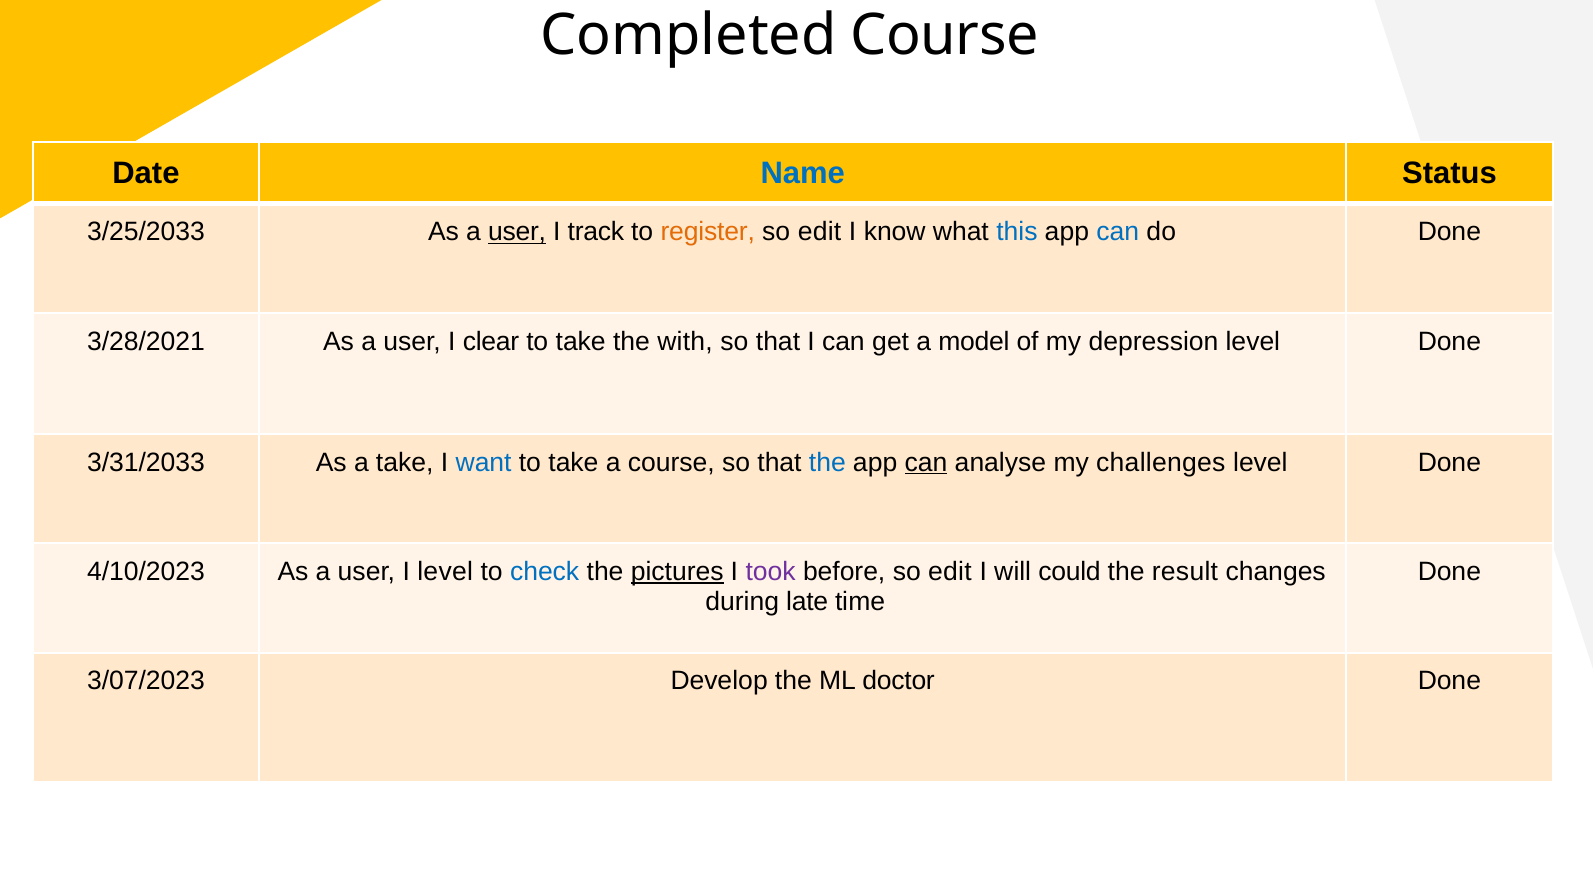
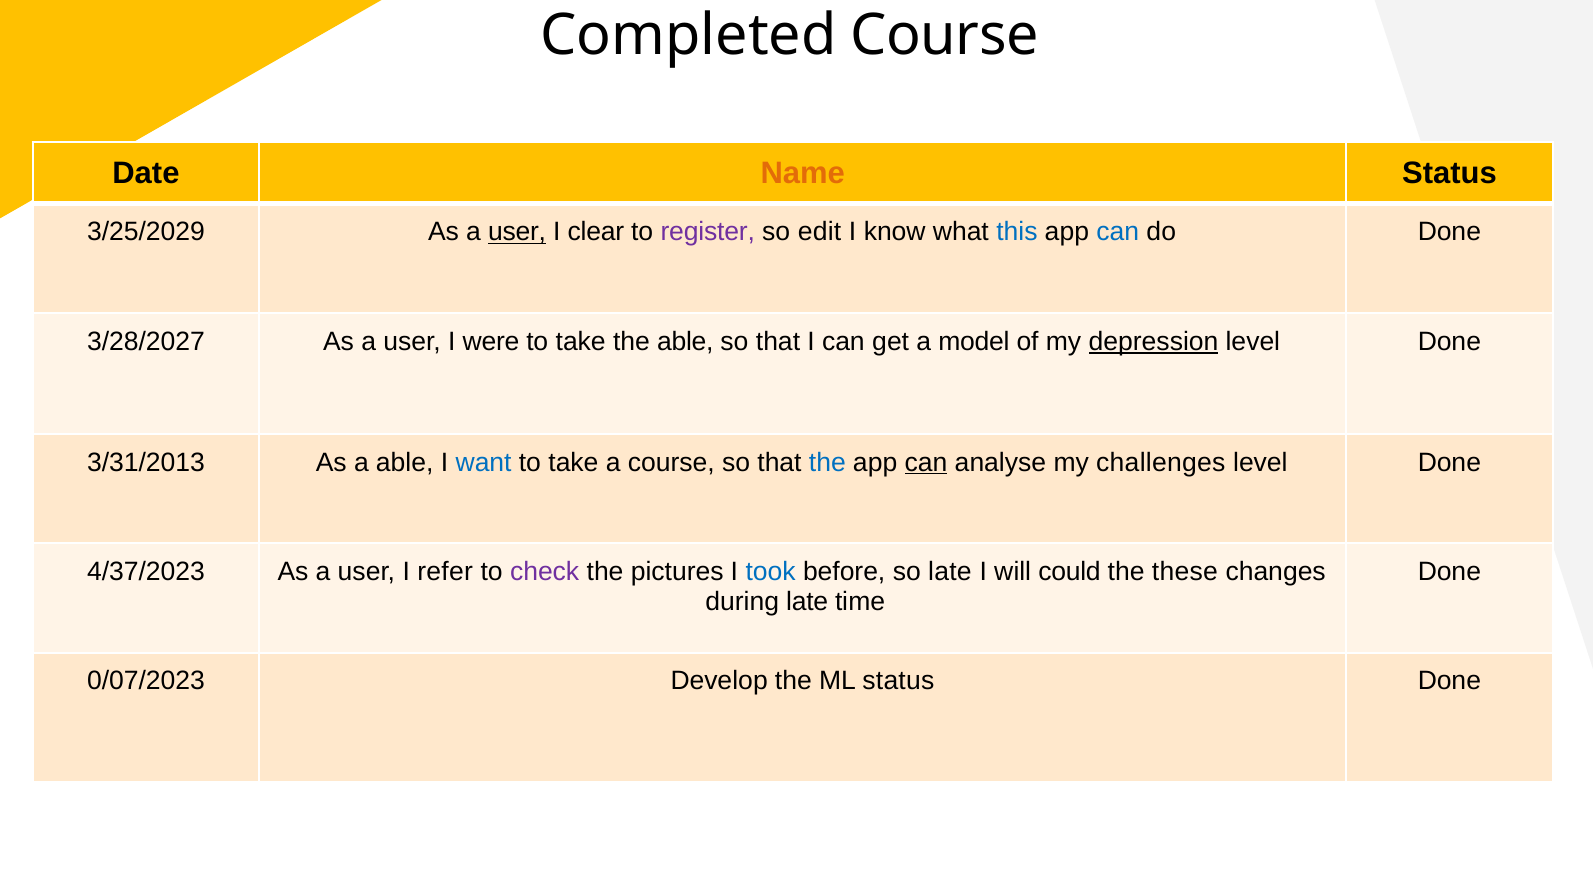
Name colour: blue -> orange
3/25/2033: 3/25/2033 -> 3/25/2029
track: track -> clear
register colour: orange -> purple
3/28/2021: 3/28/2021 -> 3/28/2027
clear: clear -> were
the with: with -> able
depression underline: none -> present
3/31/2033: 3/31/2033 -> 3/31/2013
a take: take -> able
4/10/2023: 4/10/2023 -> 4/37/2023
I level: level -> refer
check colour: blue -> purple
pictures underline: present -> none
took colour: purple -> blue
before so edit: edit -> late
result: result -> these
3/07/2023: 3/07/2023 -> 0/07/2023
ML doctor: doctor -> status
